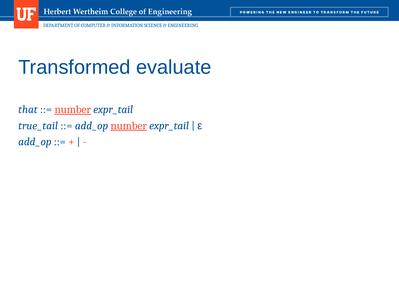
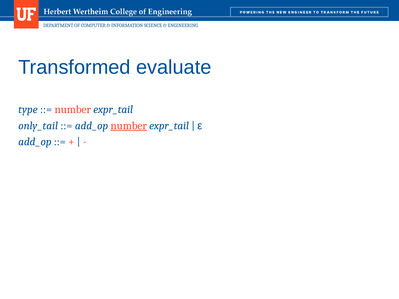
that: that -> type
number at (73, 110) underline: present -> none
true_tail: true_tail -> only_tail
